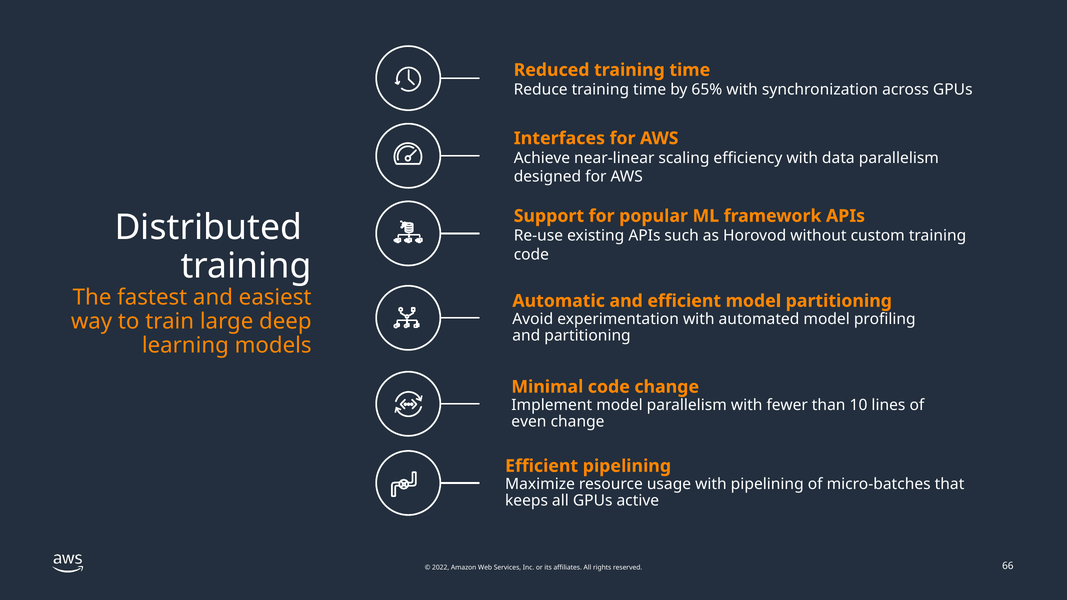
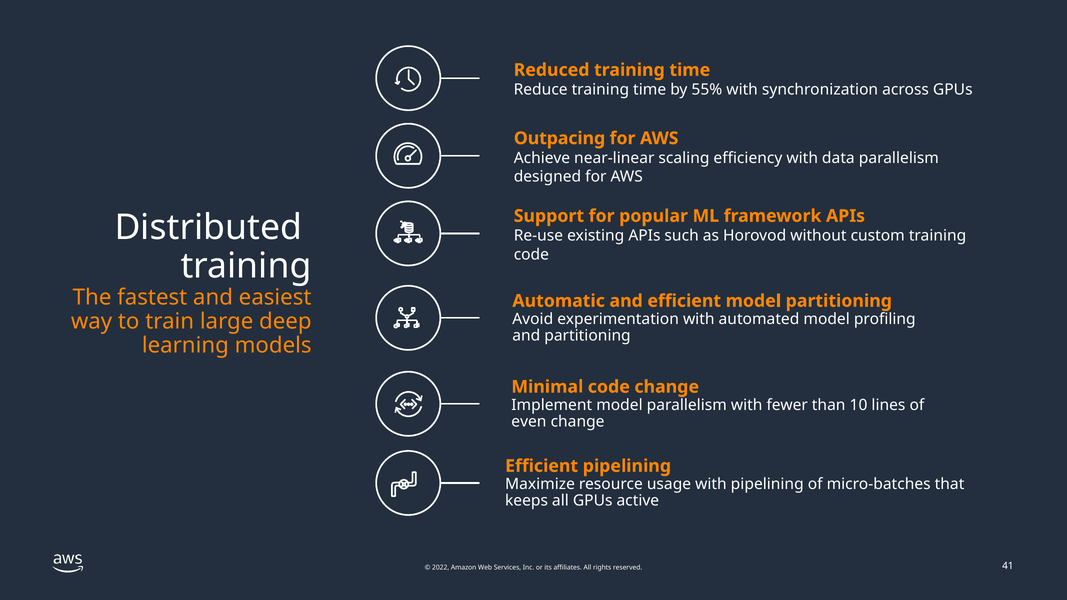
65%: 65% -> 55%
Interfaces: Interfaces -> Outpacing
66: 66 -> 41
